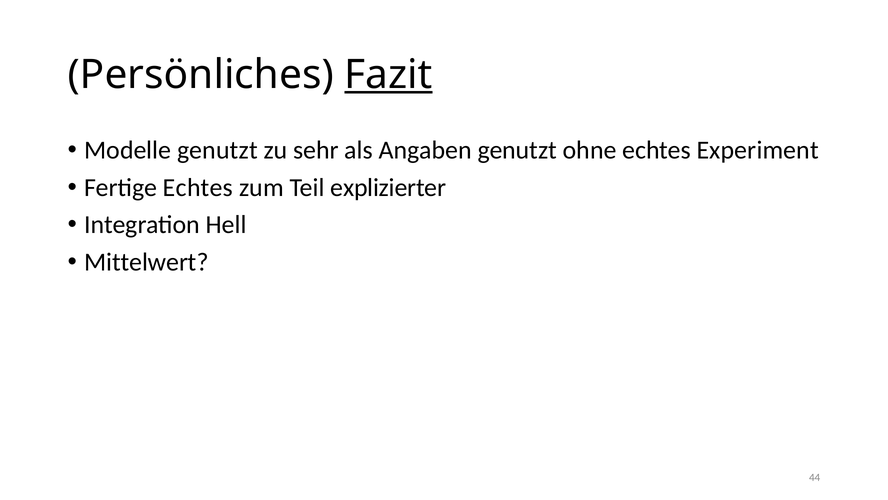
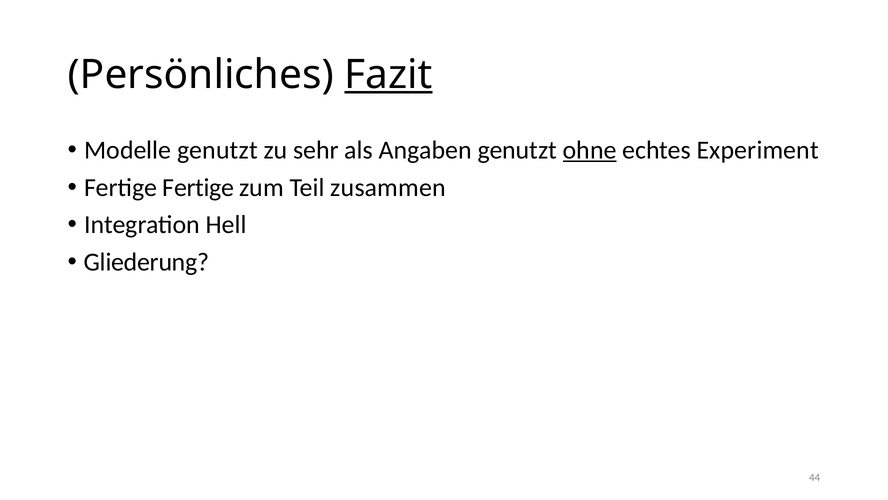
ohne underline: none -> present
Fertige Echtes: Echtes -> Fertige
explizierter: explizierter -> zusammen
Mittelwert: Mittelwert -> Gliederung
